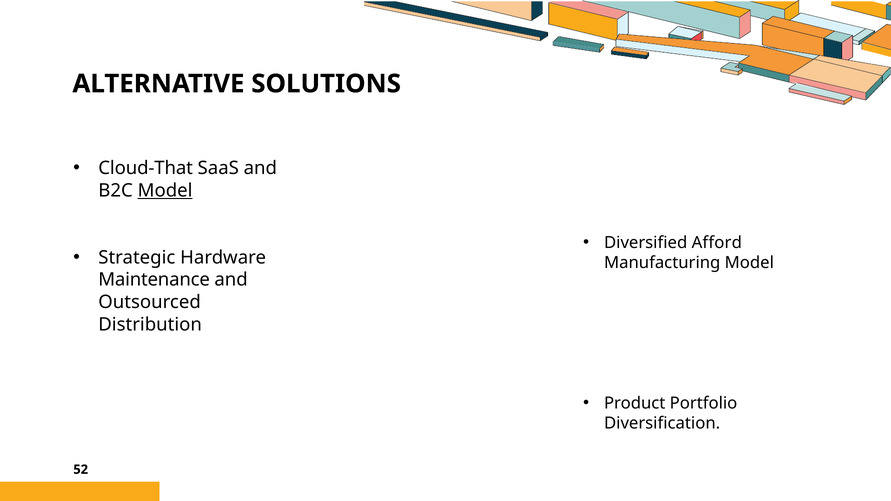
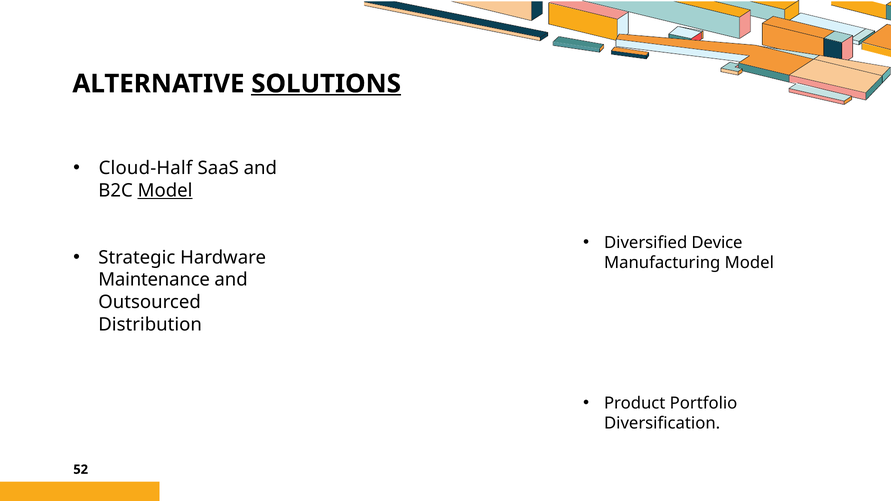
SOLUTIONS underline: none -> present
Cloud-That: Cloud-That -> Cloud-Half
Afford: Afford -> Device
